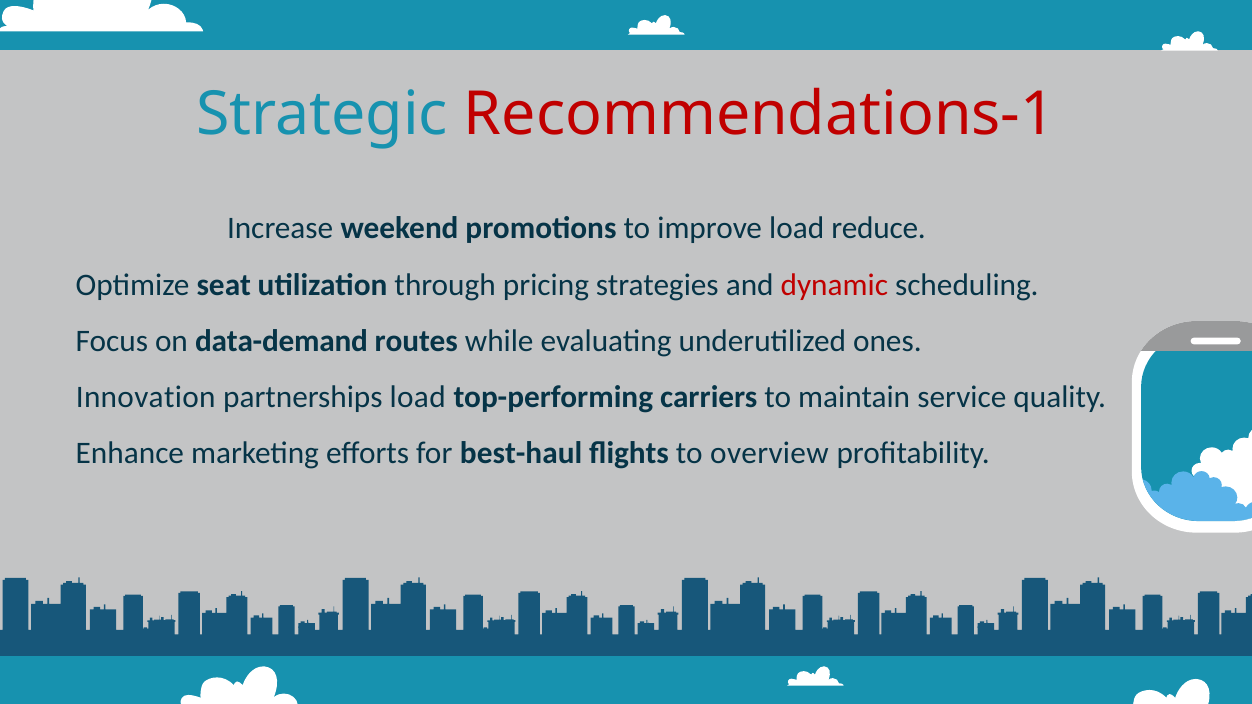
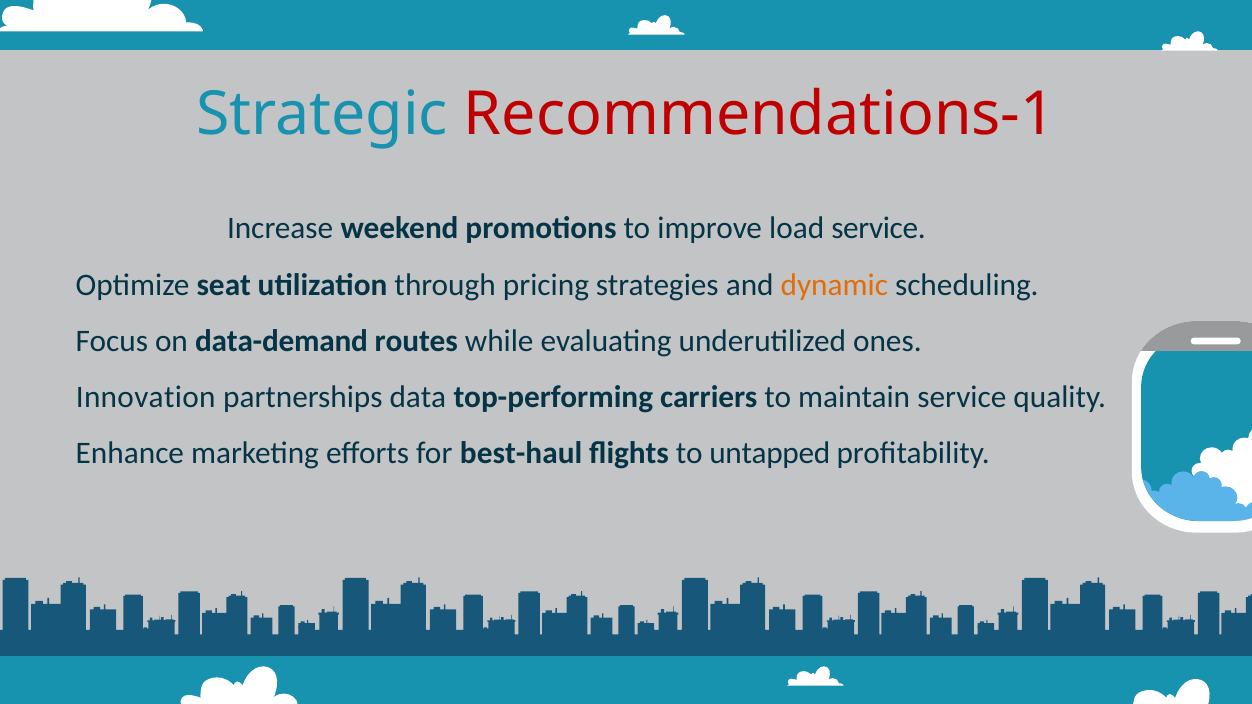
load reduce: reduce -> service
dynamic colour: red -> orange
partnerships load: load -> data
overview: overview -> untapped
